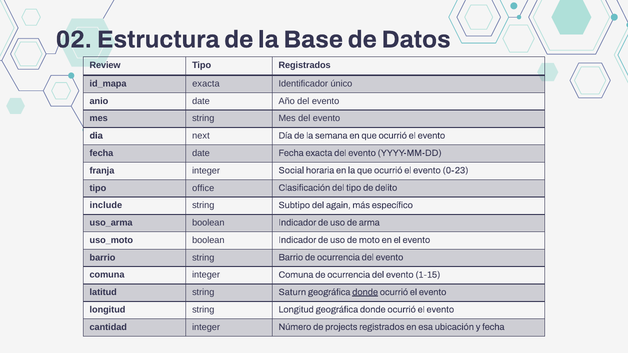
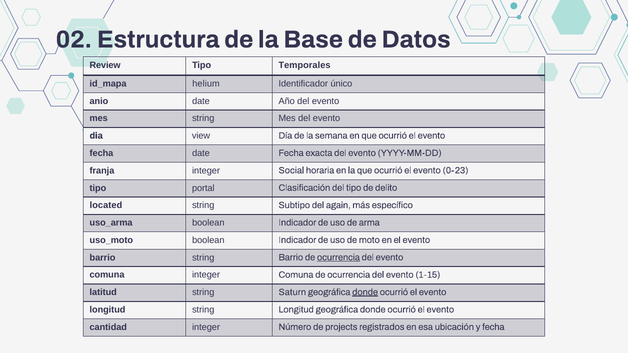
Tipo Registrados: Registrados -> Temporales
exacta at (206, 84): exacta -> helium
next: next -> view
office: office -> portal
include: include -> located
ocurrencia at (338, 257) underline: none -> present
